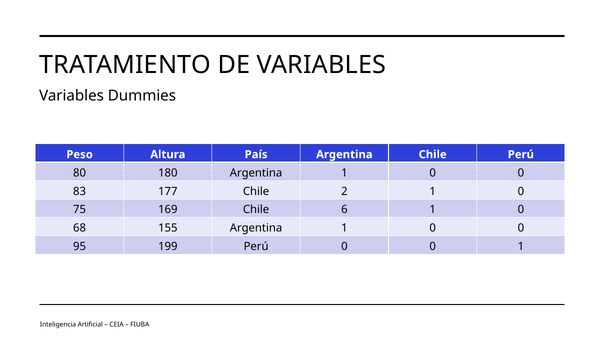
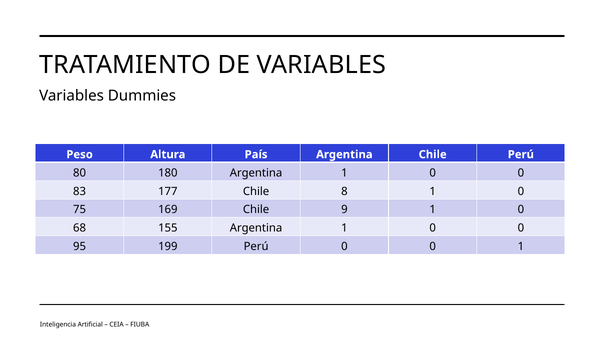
2: 2 -> 8
6: 6 -> 9
